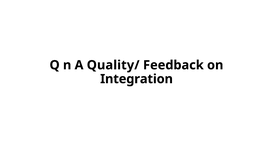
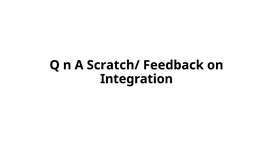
Quality/: Quality/ -> Scratch/
